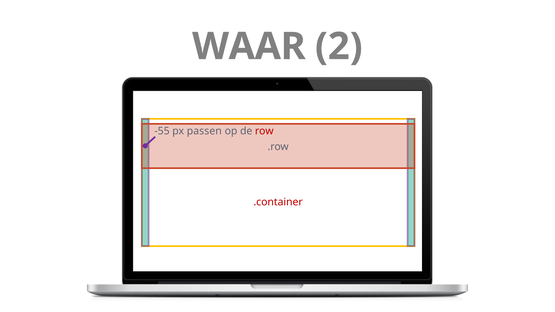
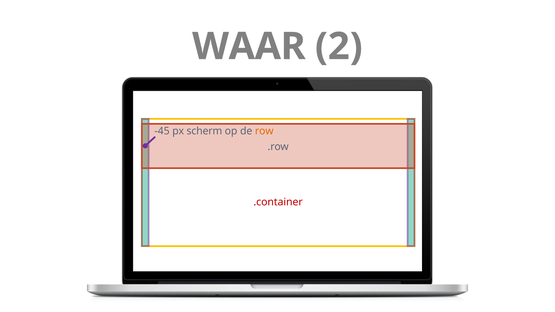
-55: -55 -> -45
passen: passen -> scherm
row colour: red -> orange
